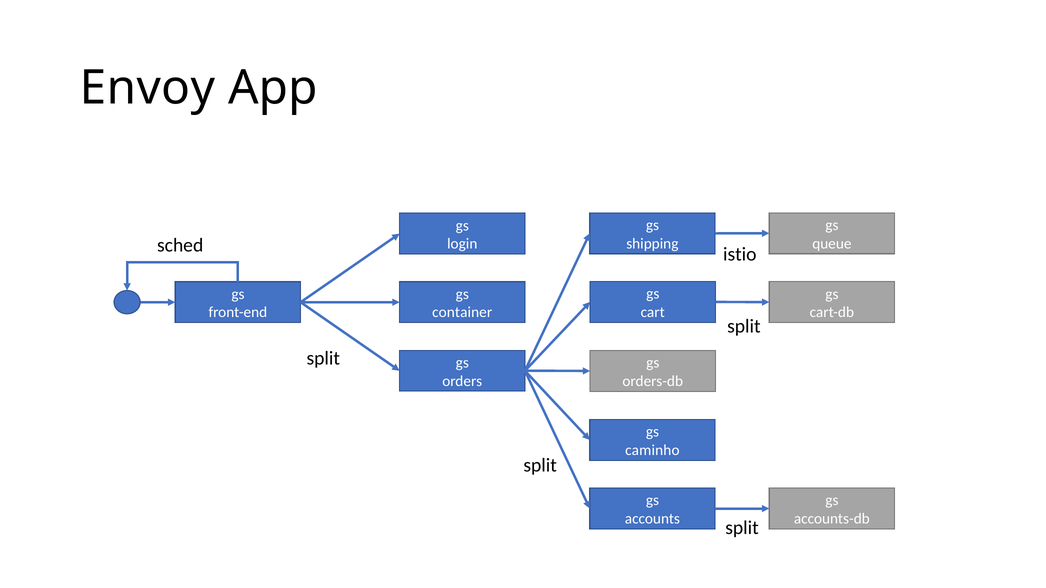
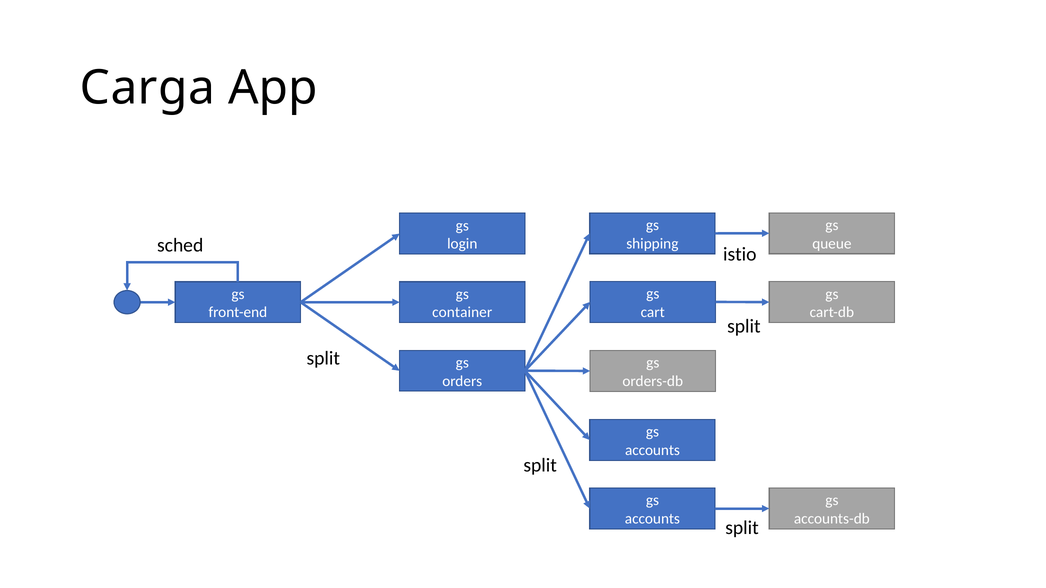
Envoy: Envoy -> Carga
caminho at (652, 450): caminho -> accounts
